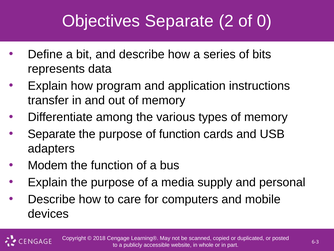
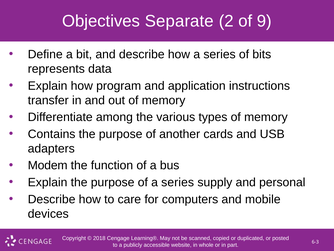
0: 0 -> 9
Separate at (52, 134): Separate -> Contains
of function: function -> another
of a media: media -> series
